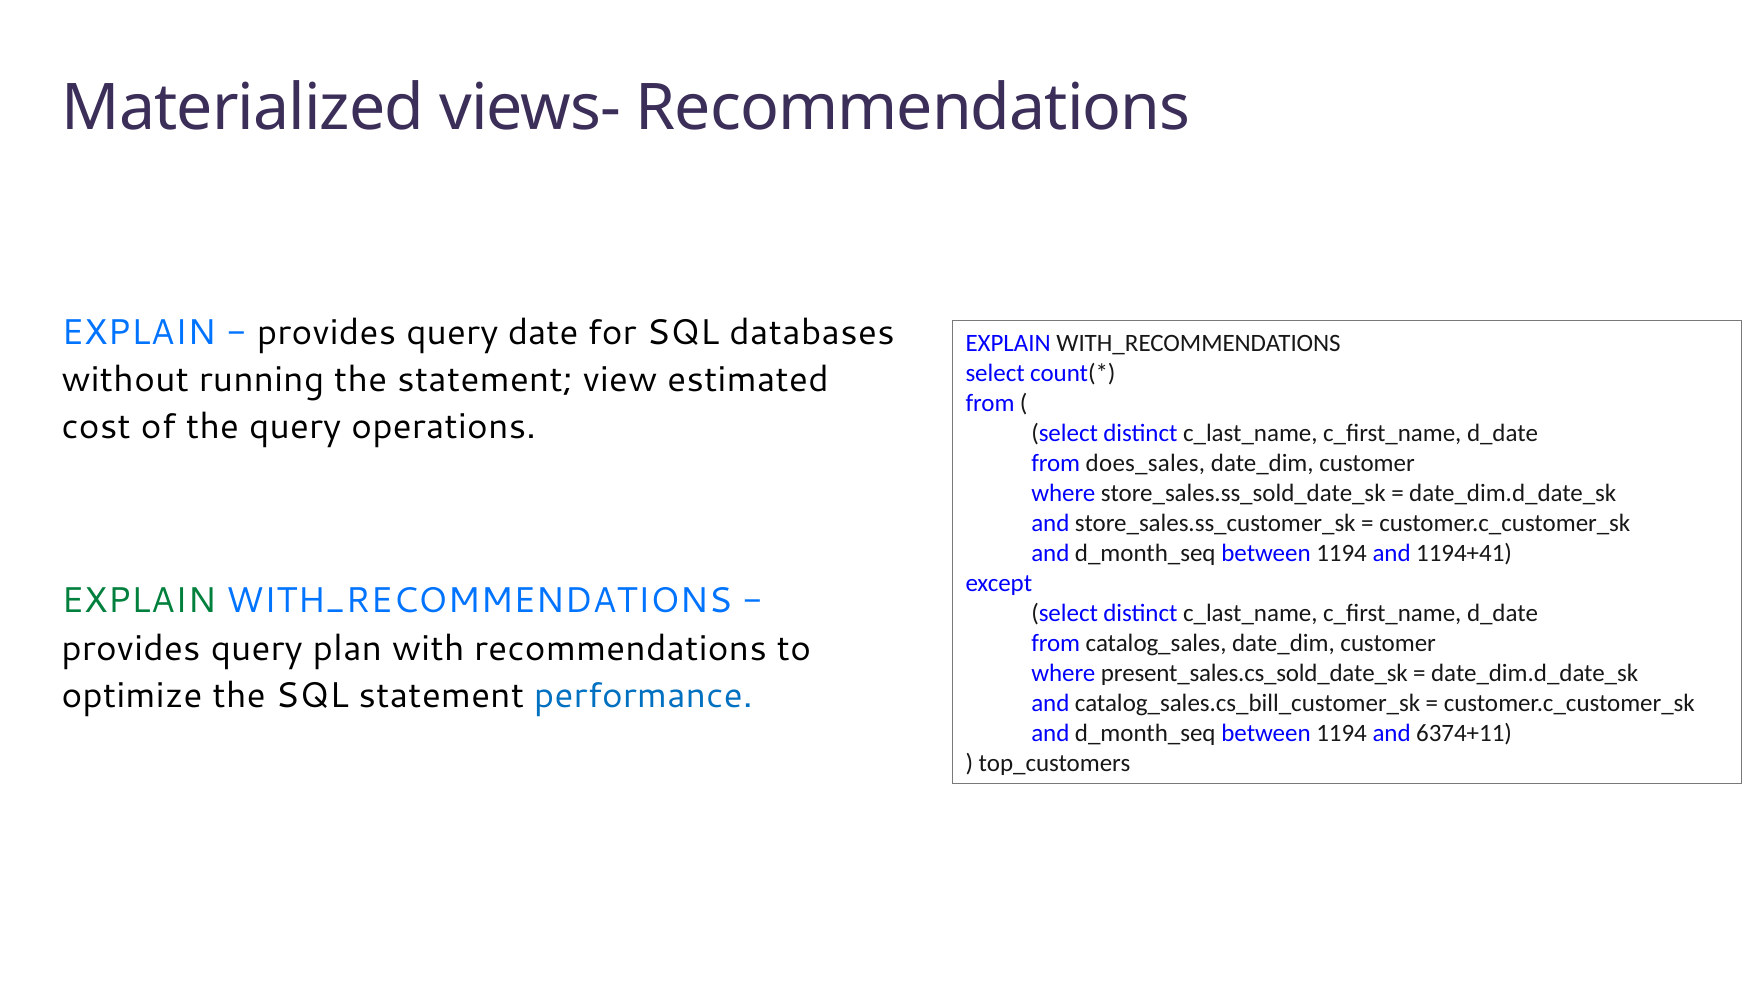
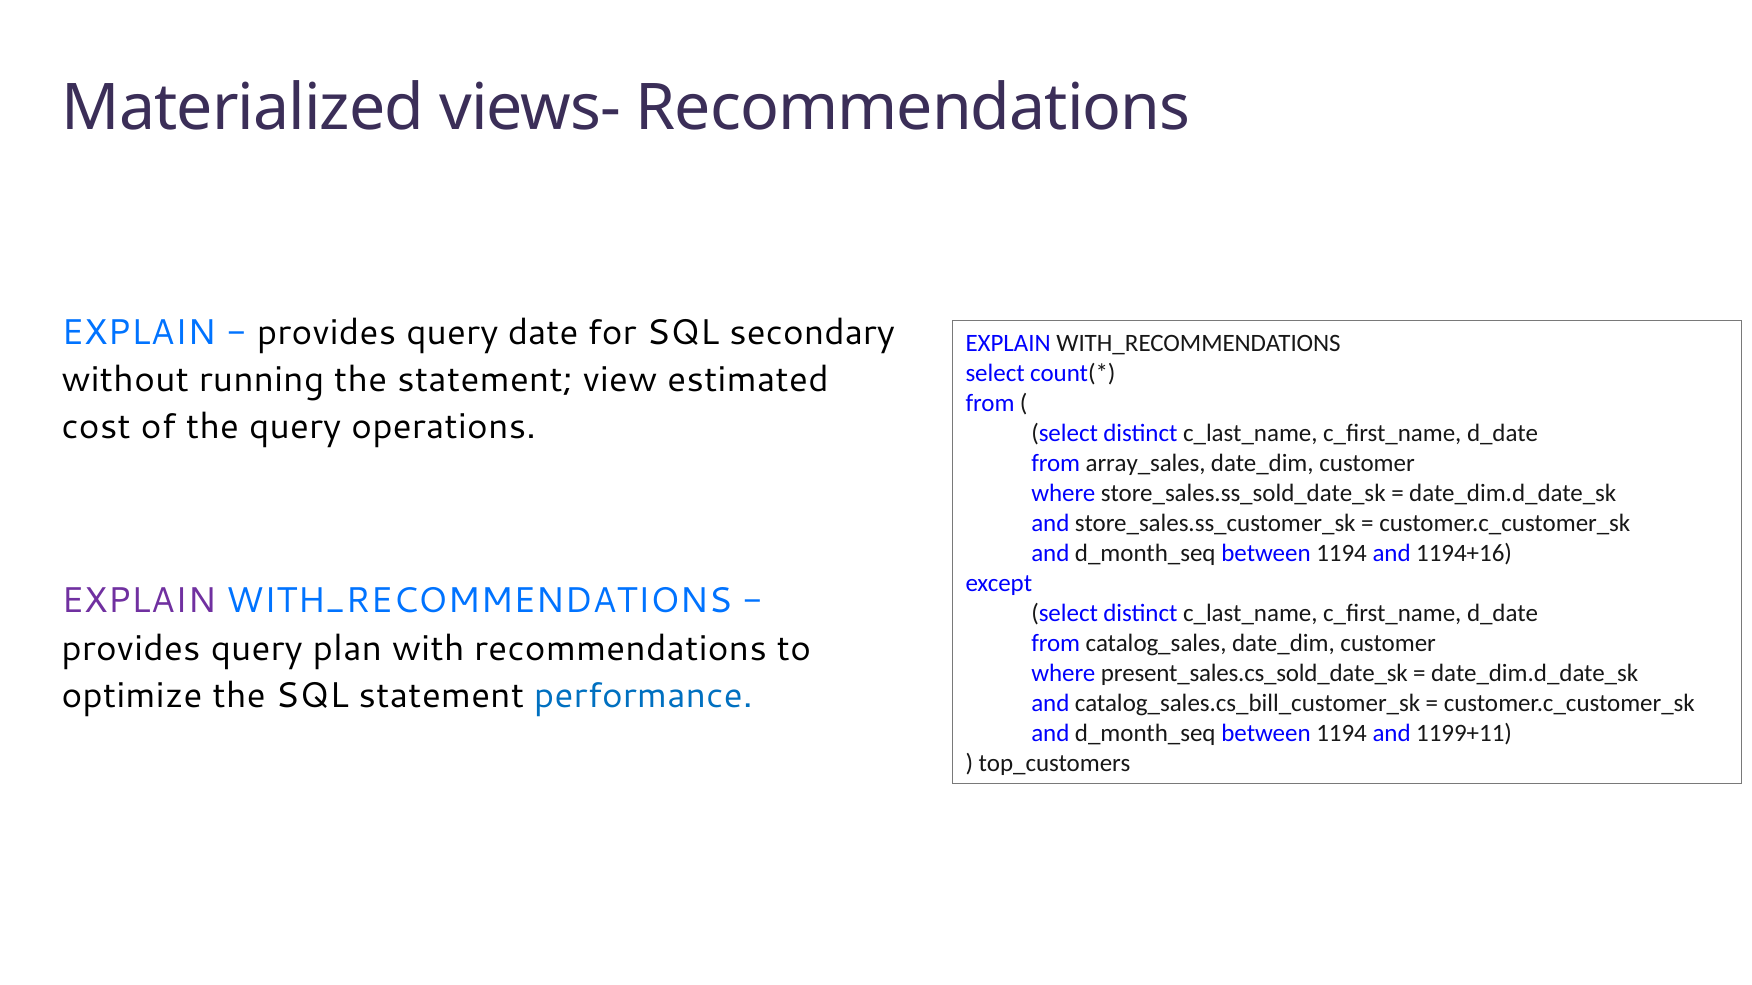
databases: databases -> secondary
does_sales: does_sales -> array_sales
1194+41: 1194+41 -> 1194+16
EXPLAIN at (139, 601) colour: green -> purple
6374+11: 6374+11 -> 1199+11
